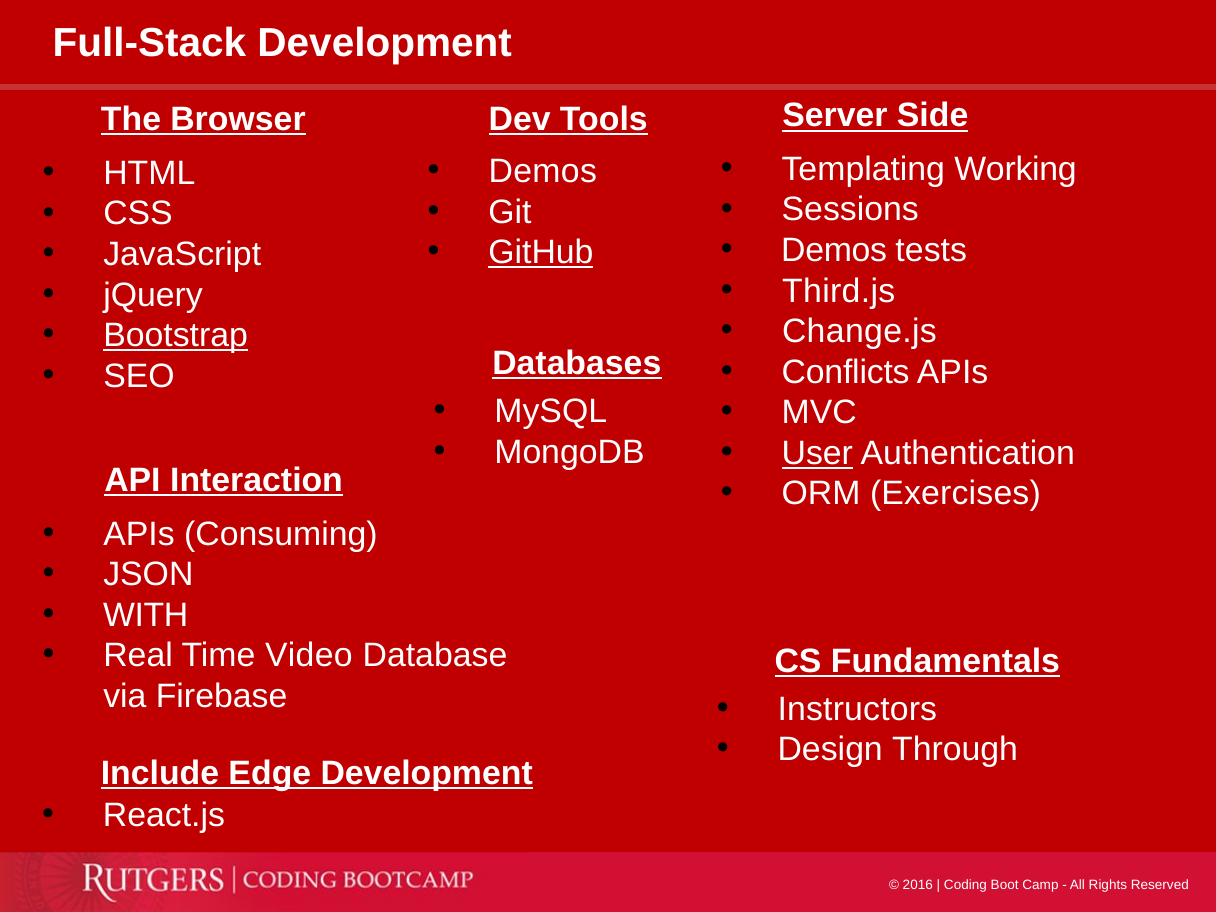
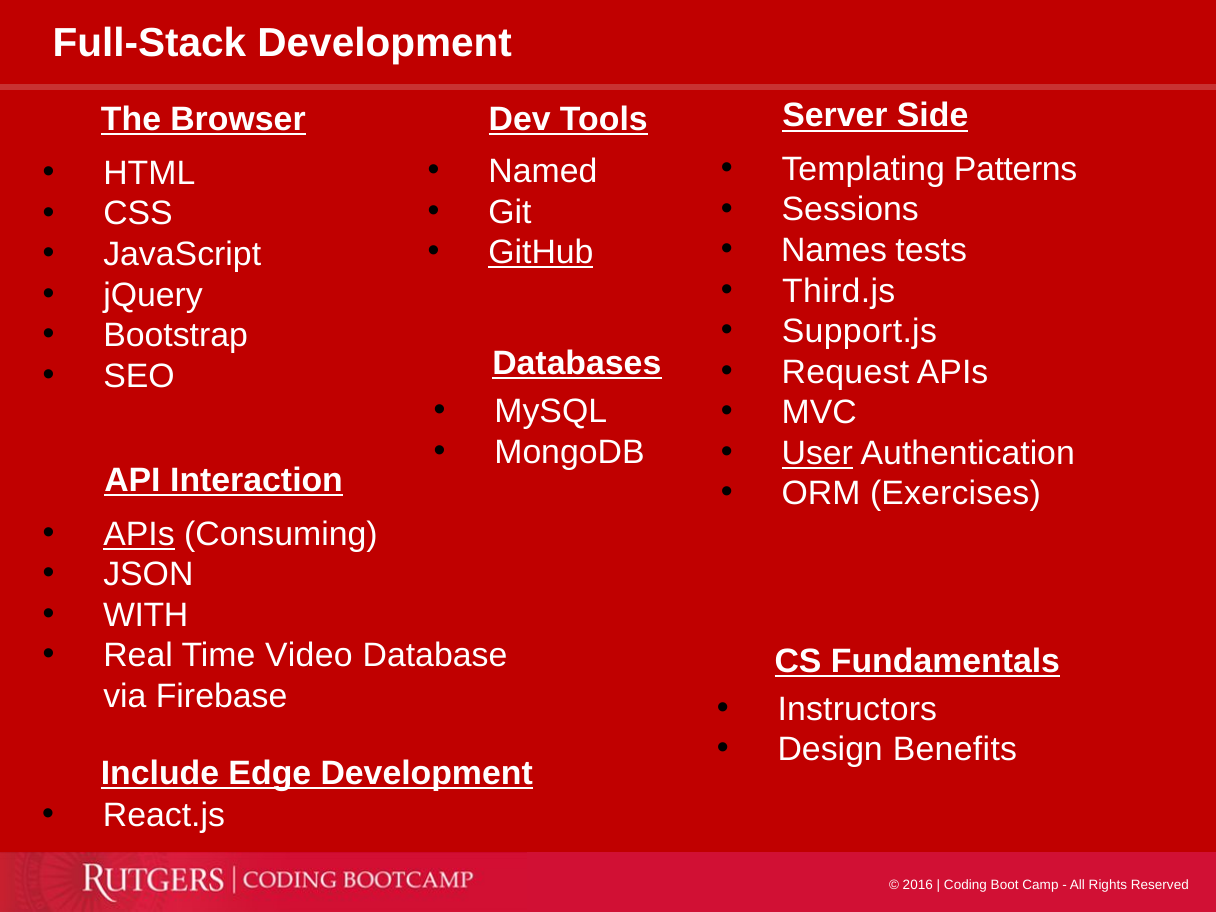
Working: Working -> Patterns
Demos at (543, 172): Demos -> Named
Demos at (834, 250): Demos -> Names
Change.js: Change.js -> Support.js
Bootstrap underline: present -> none
Conflicts: Conflicts -> Request
APIs at (139, 534) underline: none -> present
Through: Through -> Benefits
